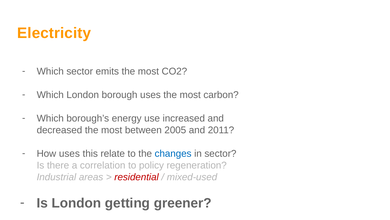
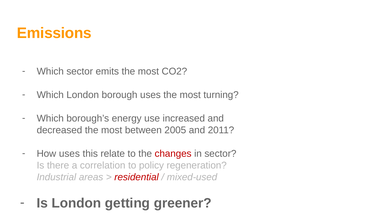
Electricity: Electricity -> Emissions
carbon: carbon -> turning
changes colour: blue -> red
